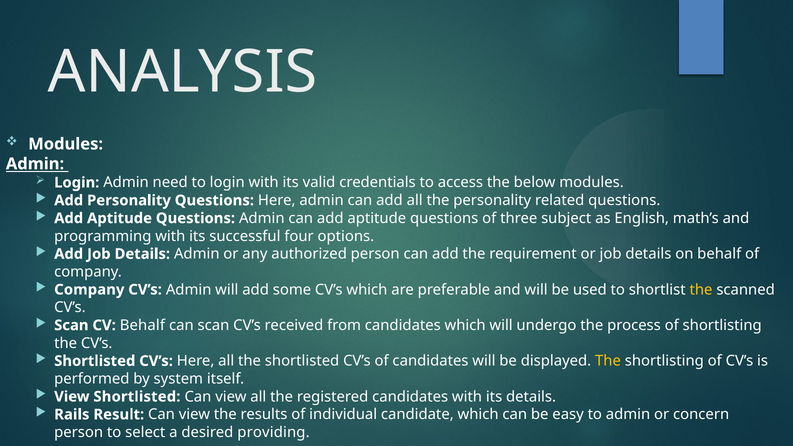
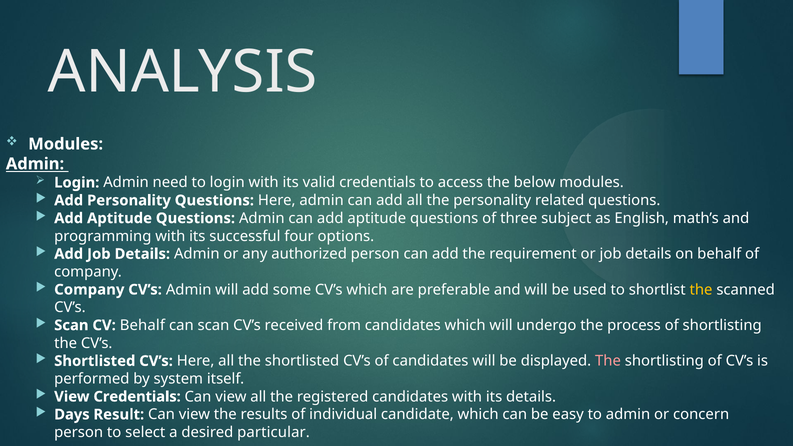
The at (608, 361) colour: yellow -> pink
View Shortlisted: Shortlisted -> Credentials
Rails: Rails -> Days
providing: providing -> particular
